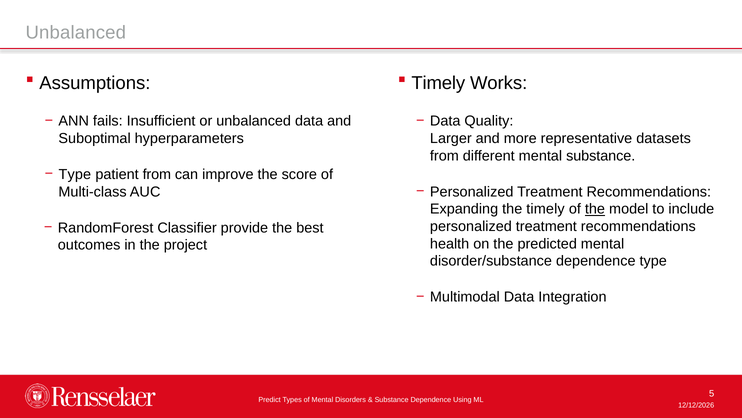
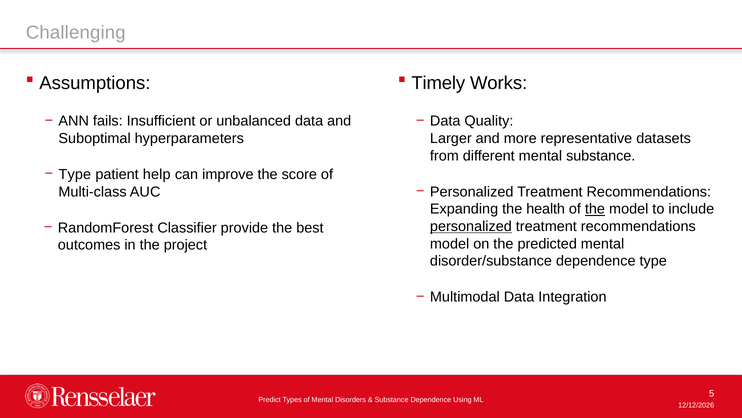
Unbalanced at (76, 33): Unbalanced -> Challenging
patient from: from -> help
the timely: timely -> health
personalized at (471, 226) underline: none -> present
health at (450, 244): health -> model
